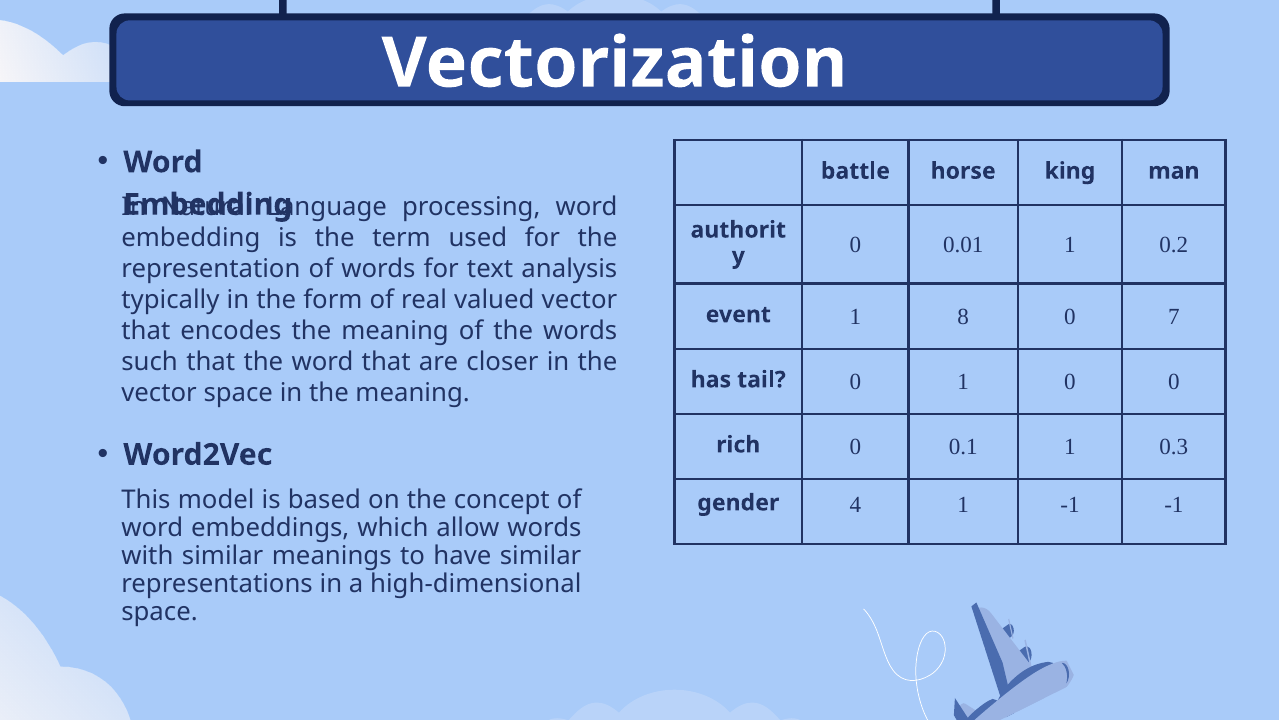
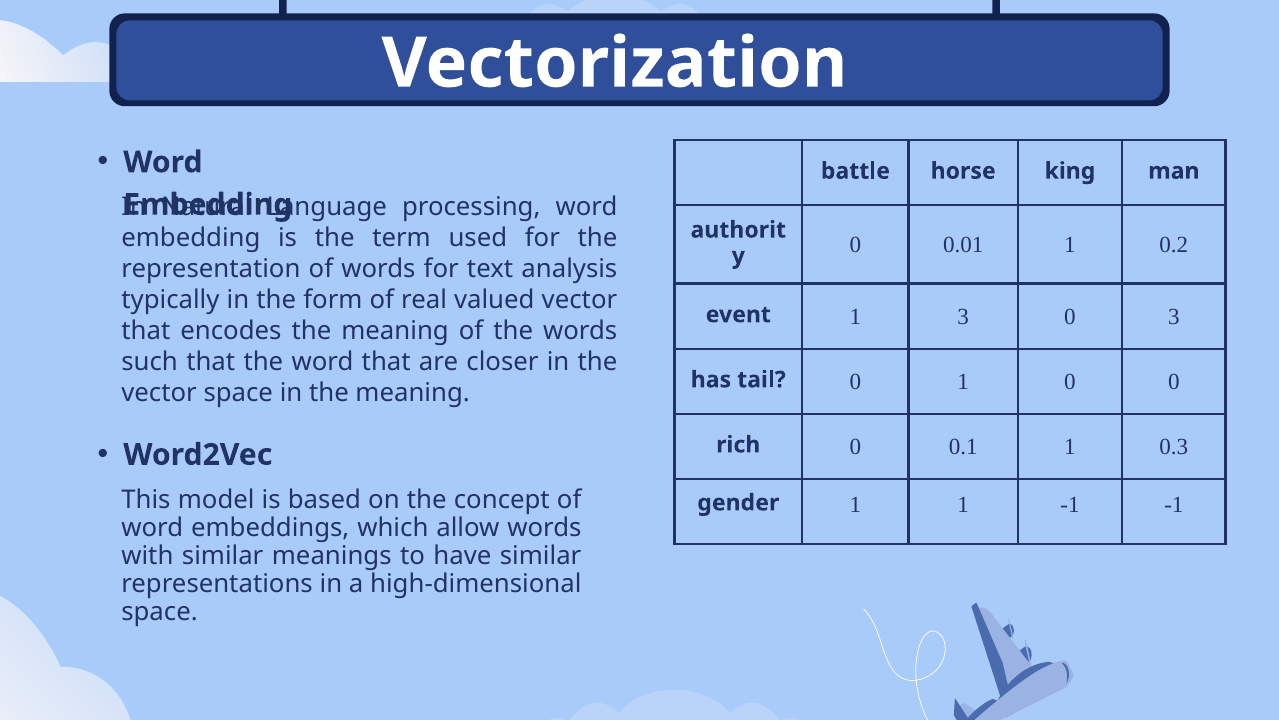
1 8: 8 -> 3
0 7: 7 -> 3
gender 4: 4 -> 1
